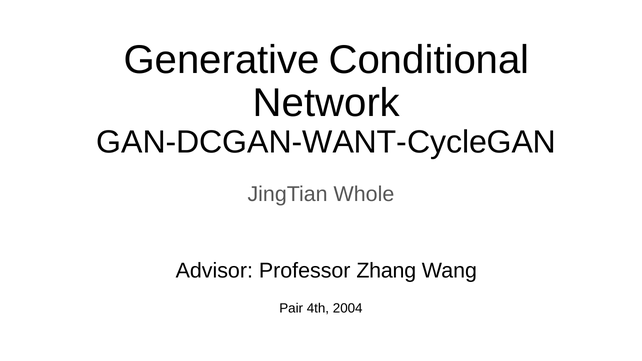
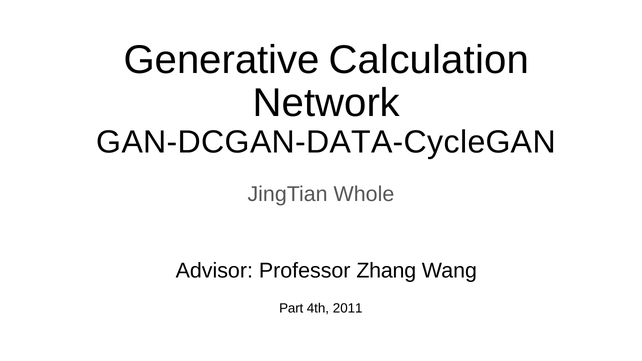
Conditional: Conditional -> Calculation
GAN-DCGAN-WANT-CycleGAN: GAN-DCGAN-WANT-CycleGAN -> GAN-DCGAN-DATA-CycleGAN
Pair: Pair -> Part
2004: 2004 -> 2011
